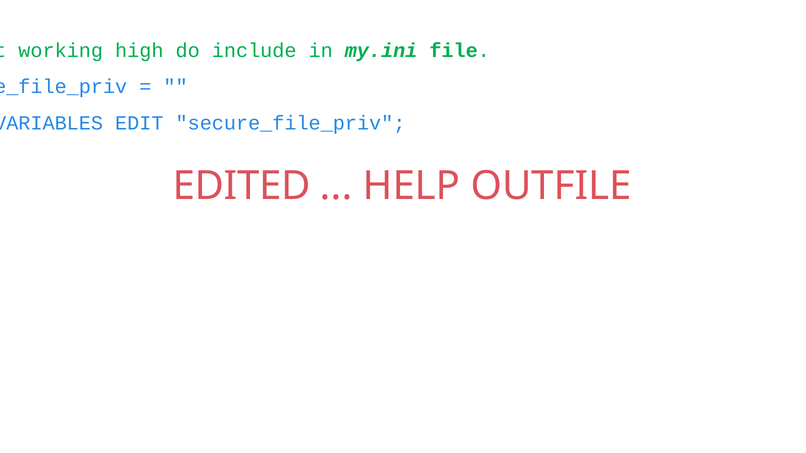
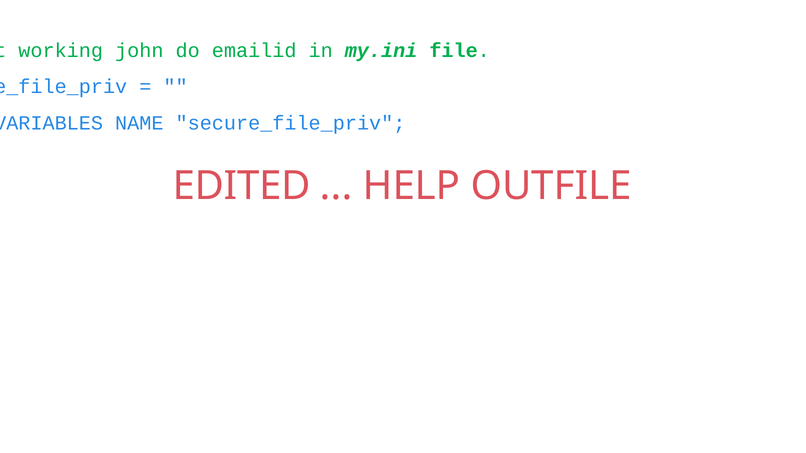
high: high -> john
include: include -> emailid
EDIT: EDIT -> NAME
